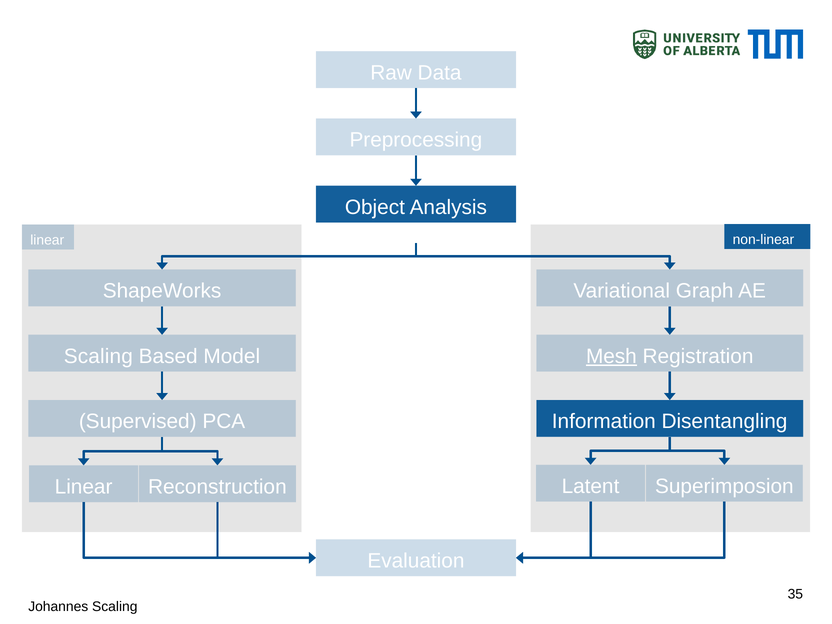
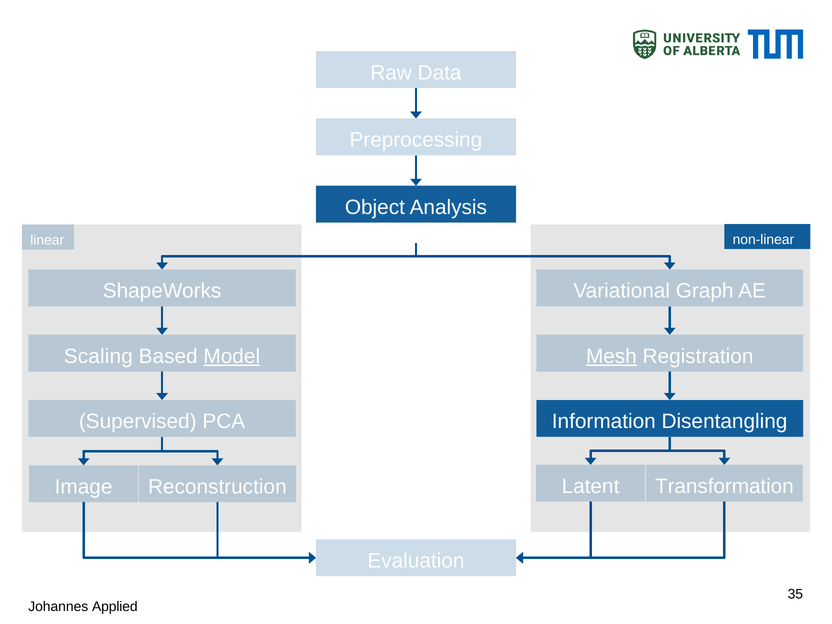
Model underline: none -> present
Superimposion: Superimposion -> Transformation
Linear at (84, 487): Linear -> Image
Johannes Scaling: Scaling -> Applied
